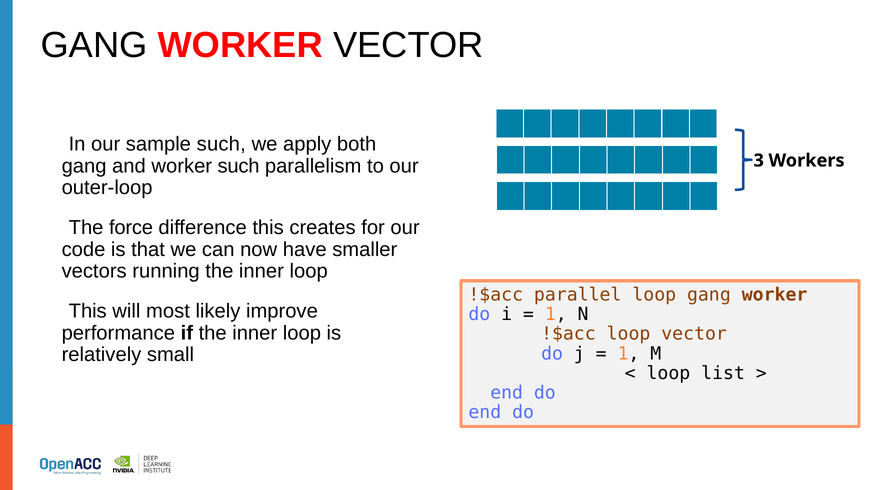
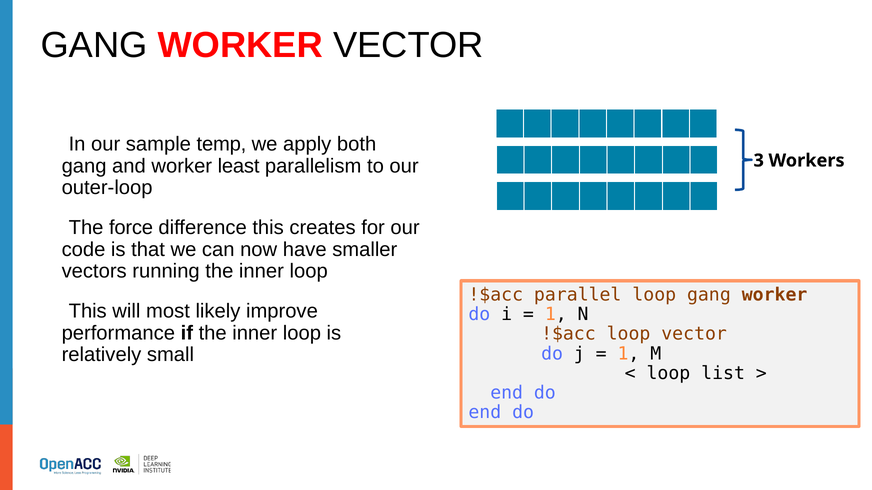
sample such: such -> temp
worker such: such -> least
